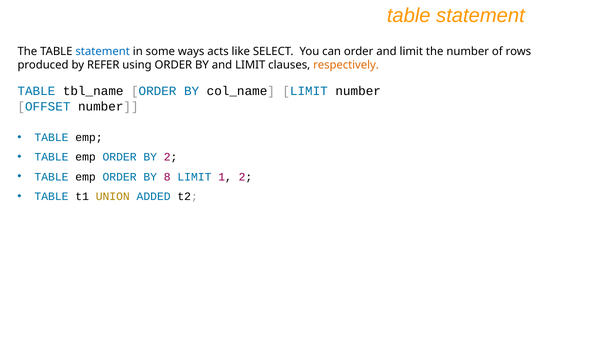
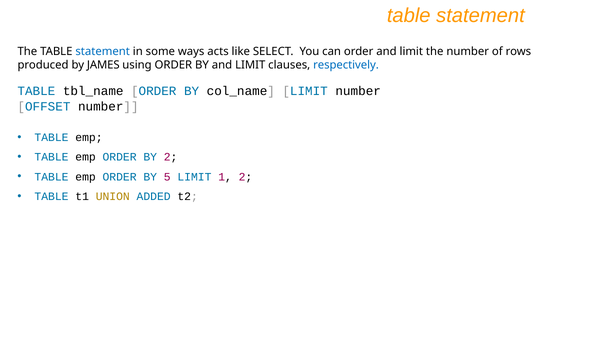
REFER: REFER -> JAMES
respectively colour: orange -> blue
8: 8 -> 5
